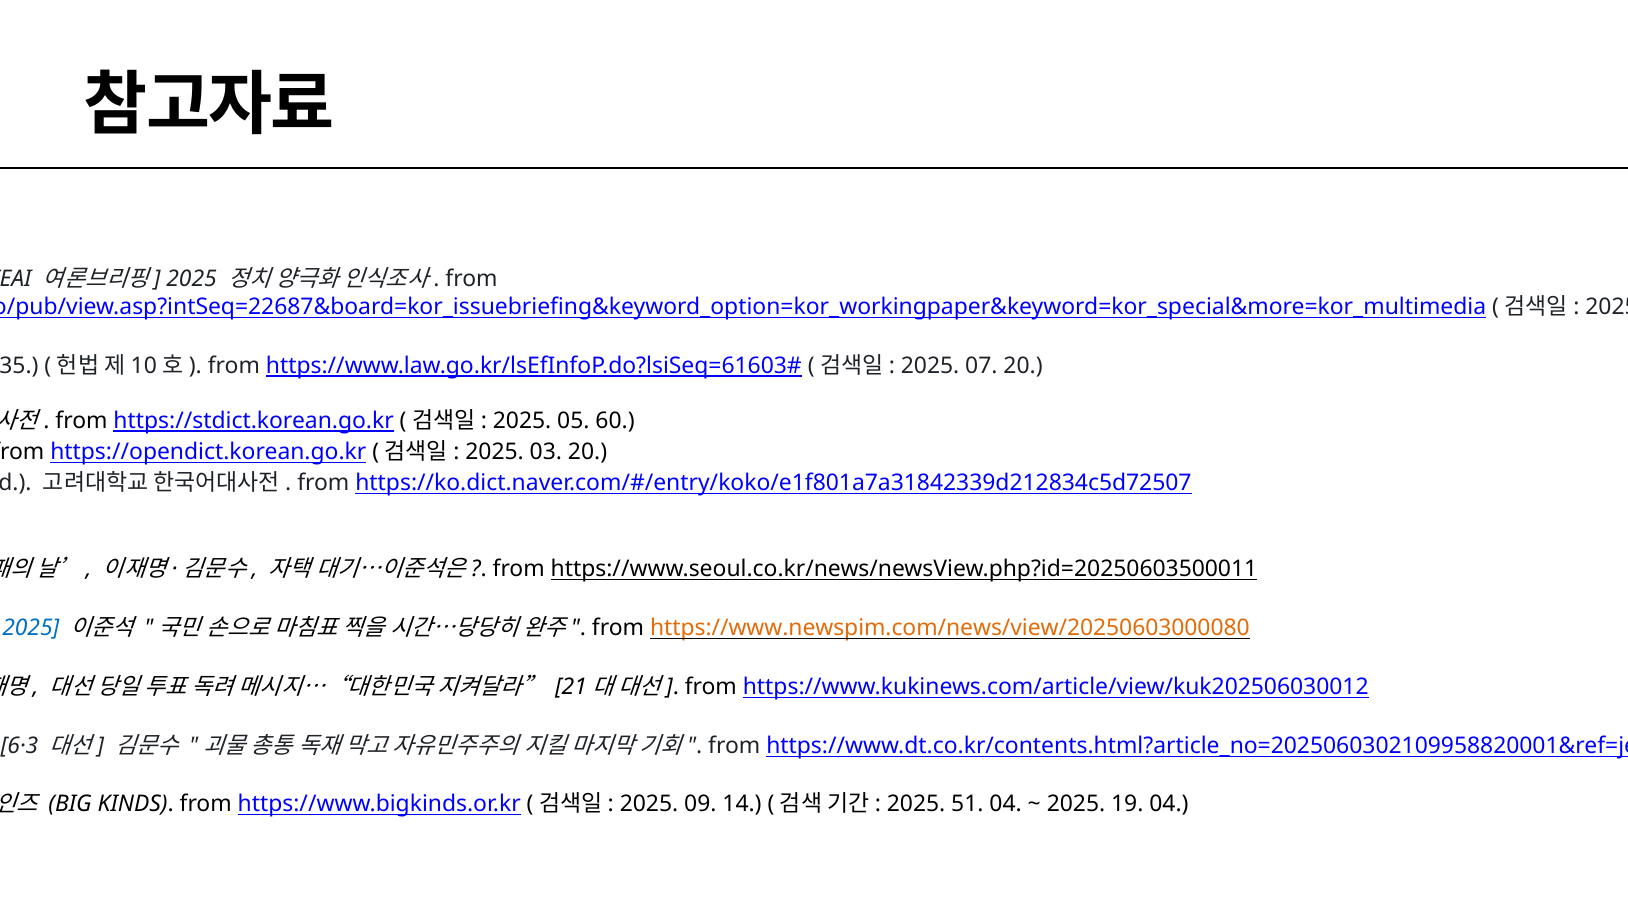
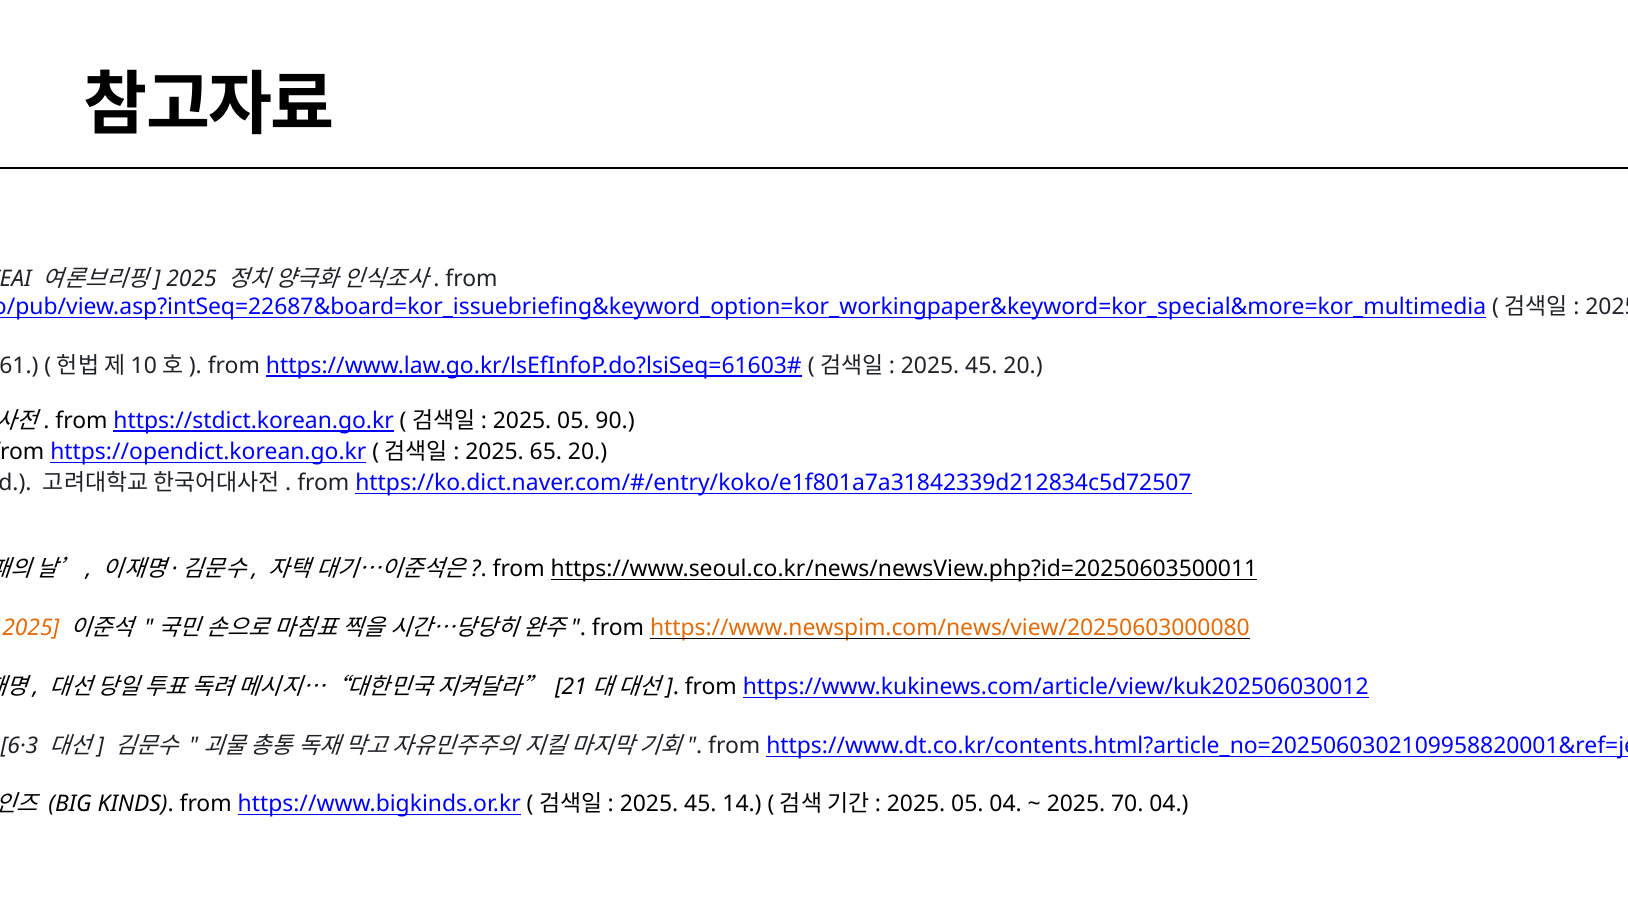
35: 35 -> 61
07 at (981, 365): 07 -> 45
60: 60 -> 90
2025 03: 03 -> 65
2025 at (31, 628) colour: blue -> orange
09 at (700, 804): 09 -> 45
51 at (967, 804): 51 -> 05
19: 19 -> 70
